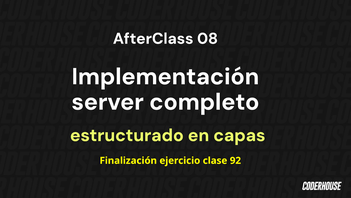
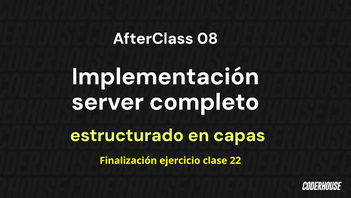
92: 92 -> 22
